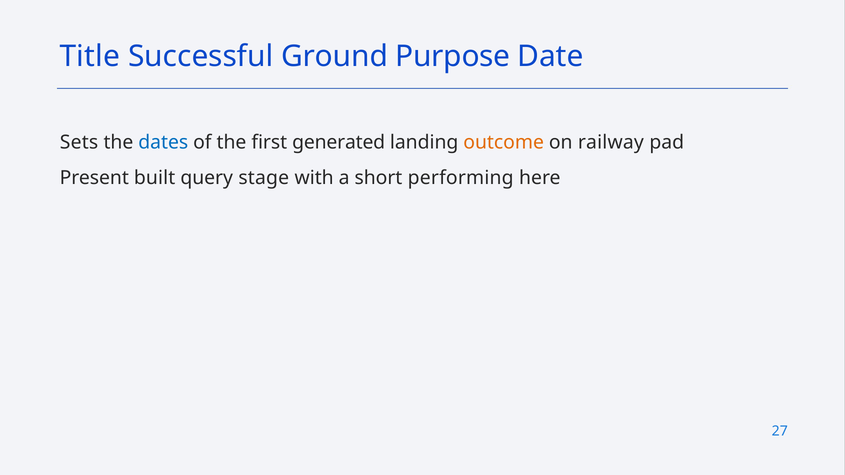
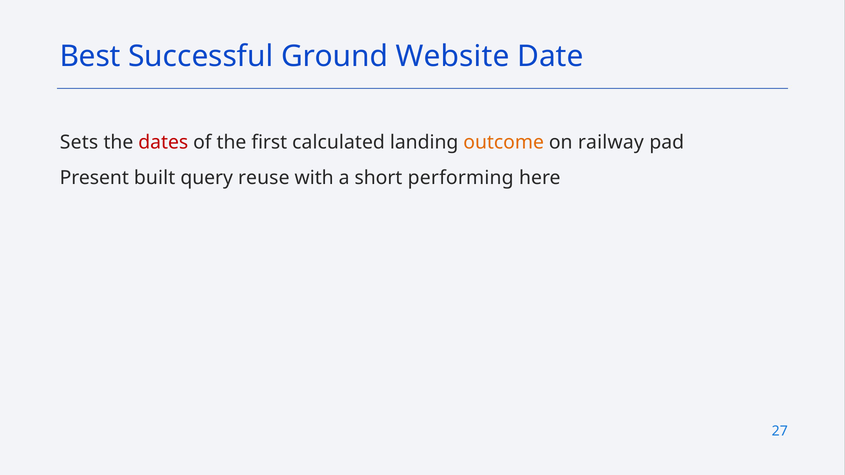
Title: Title -> Best
Purpose: Purpose -> Website
dates colour: blue -> red
generated: generated -> calculated
stage: stage -> reuse
